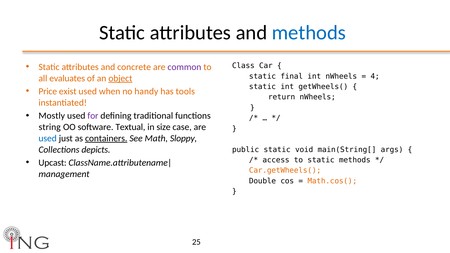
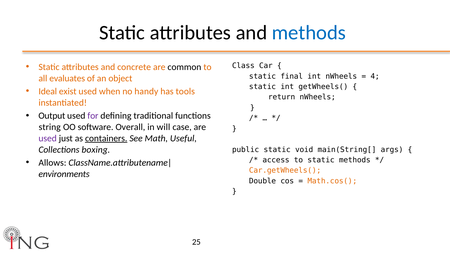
common colour: purple -> black
object underline: present -> none
Price: Price -> Ideal
Mostly: Mostly -> Output
Textual: Textual -> Overall
size: size -> will
used at (48, 138) colour: blue -> purple
Sloppy: Sloppy -> Useful
depicts: depicts -> boxing
Upcast: Upcast -> Allows
management: management -> environments
